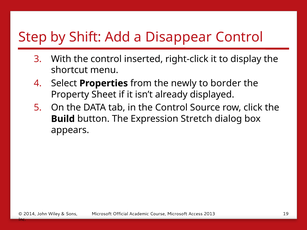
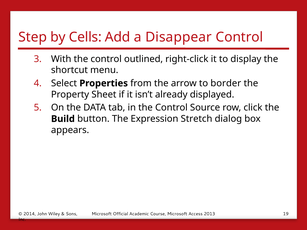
Shift: Shift -> Cells
inserted: inserted -> outlined
newly: newly -> arrow
